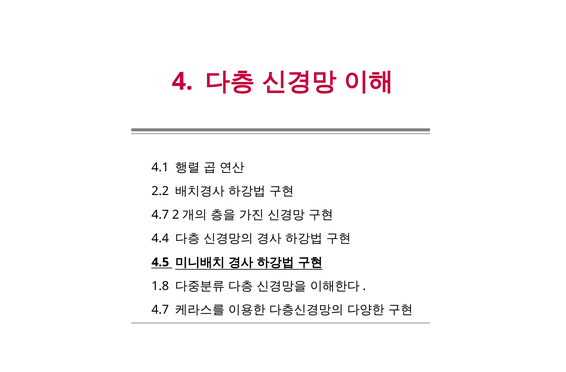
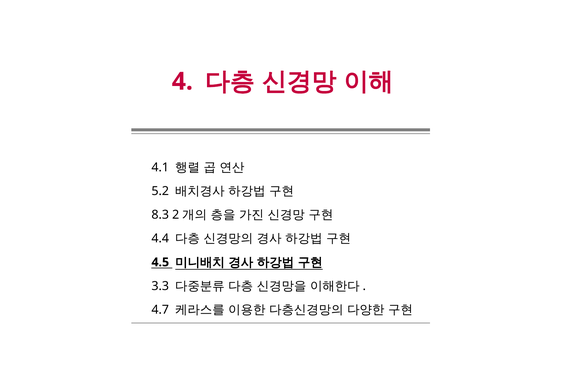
2.2: 2.2 -> 5.2
4.7 at (160, 215): 4.7 -> 8.3
1.8: 1.8 -> 3.3
